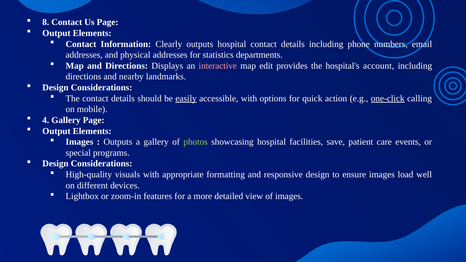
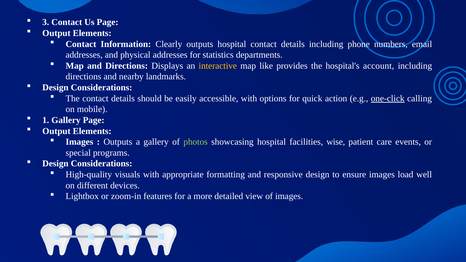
8: 8 -> 3
interactive colour: pink -> yellow
edit: edit -> like
easily underline: present -> none
4: 4 -> 1
save: save -> wise
